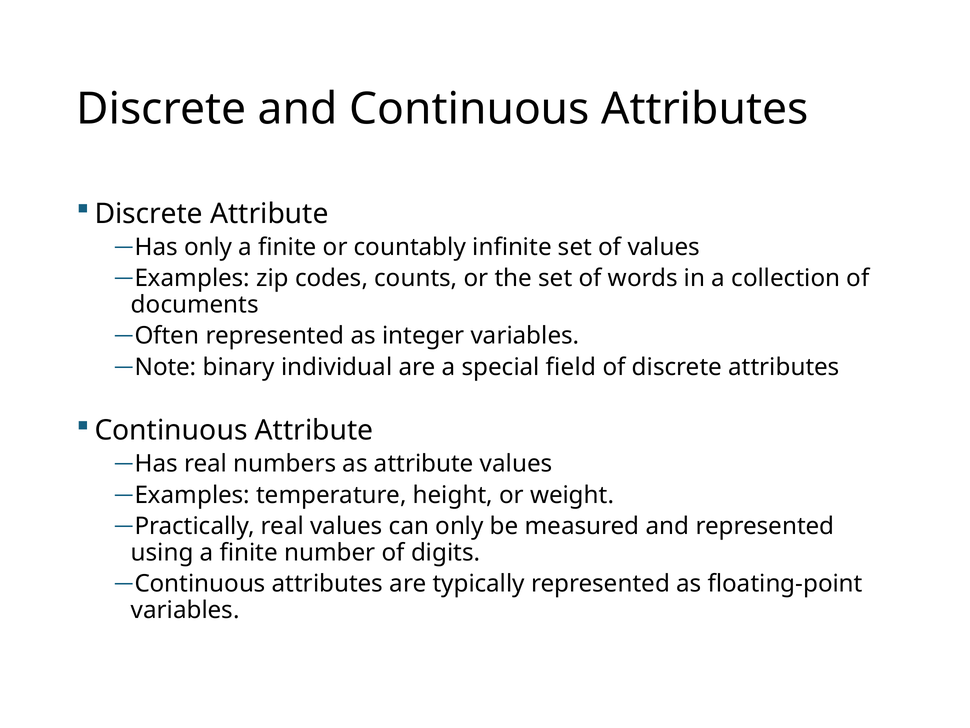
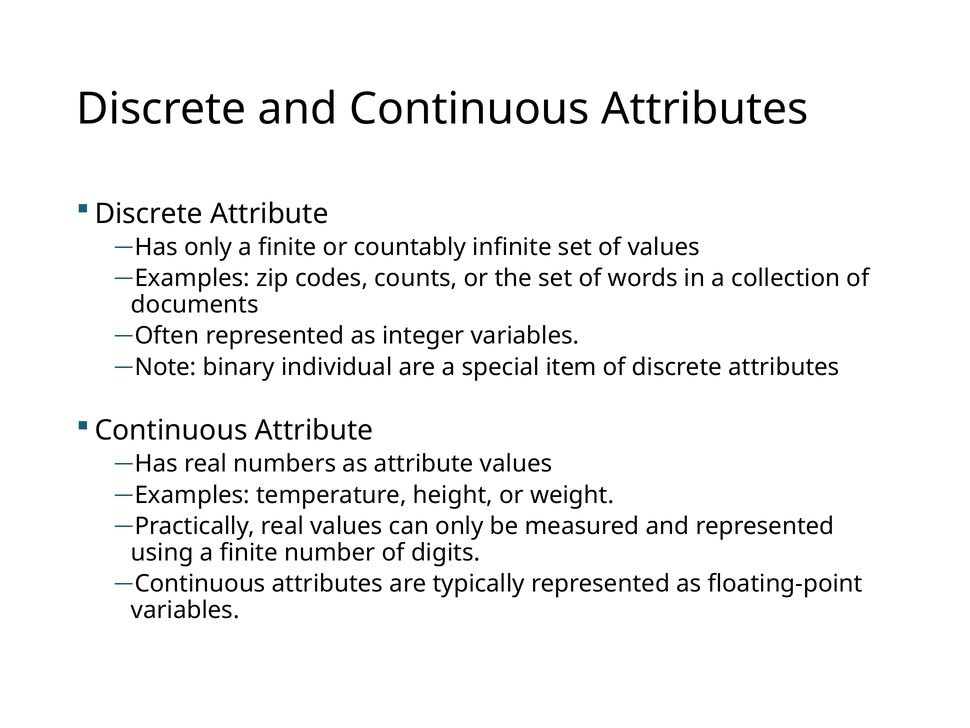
field: field -> item
